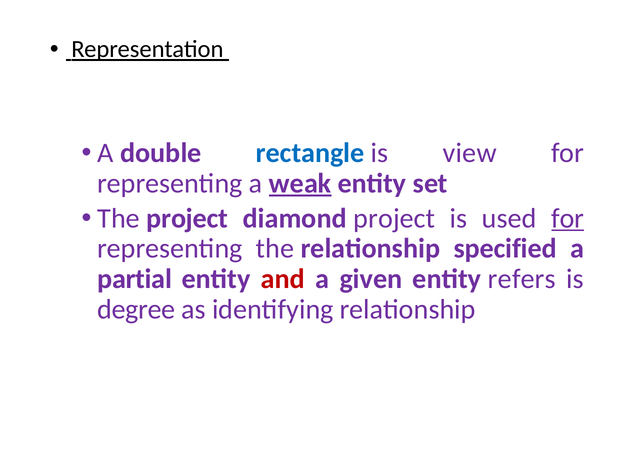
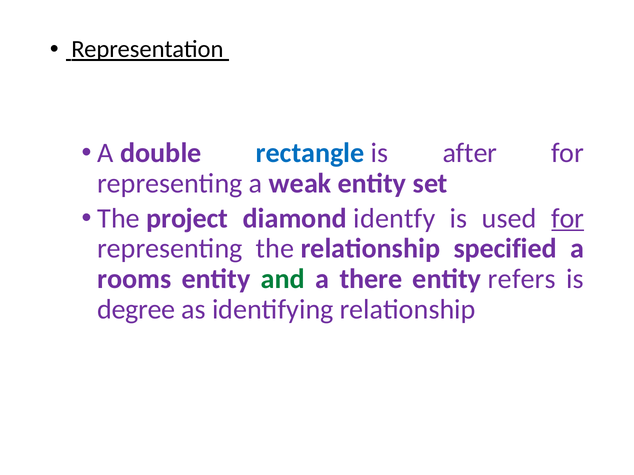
view: view -> after
weak underline: present -> none
diamond project: project -> identfy
partial: partial -> rooms
and colour: red -> green
given: given -> there
